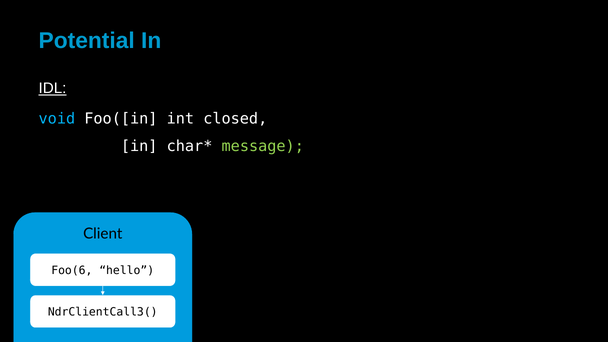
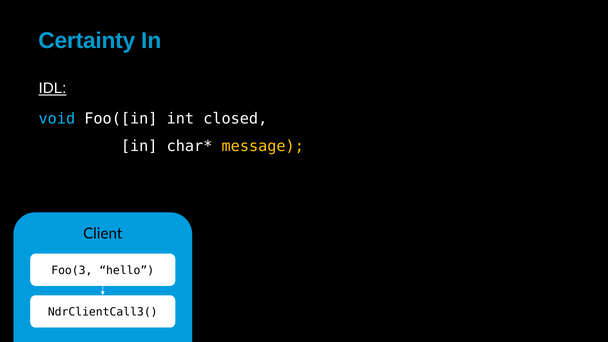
Potential: Potential -> Certainty
message colour: light green -> yellow
Foo(6: Foo(6 -> Foo(3
